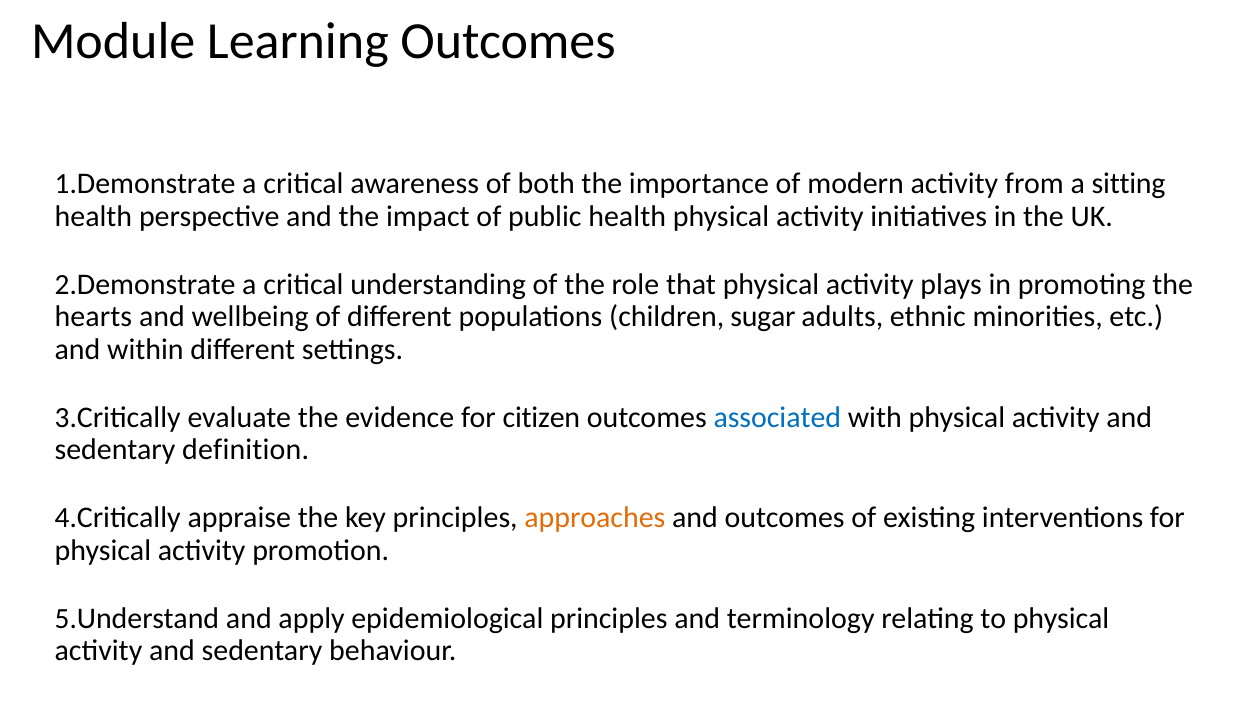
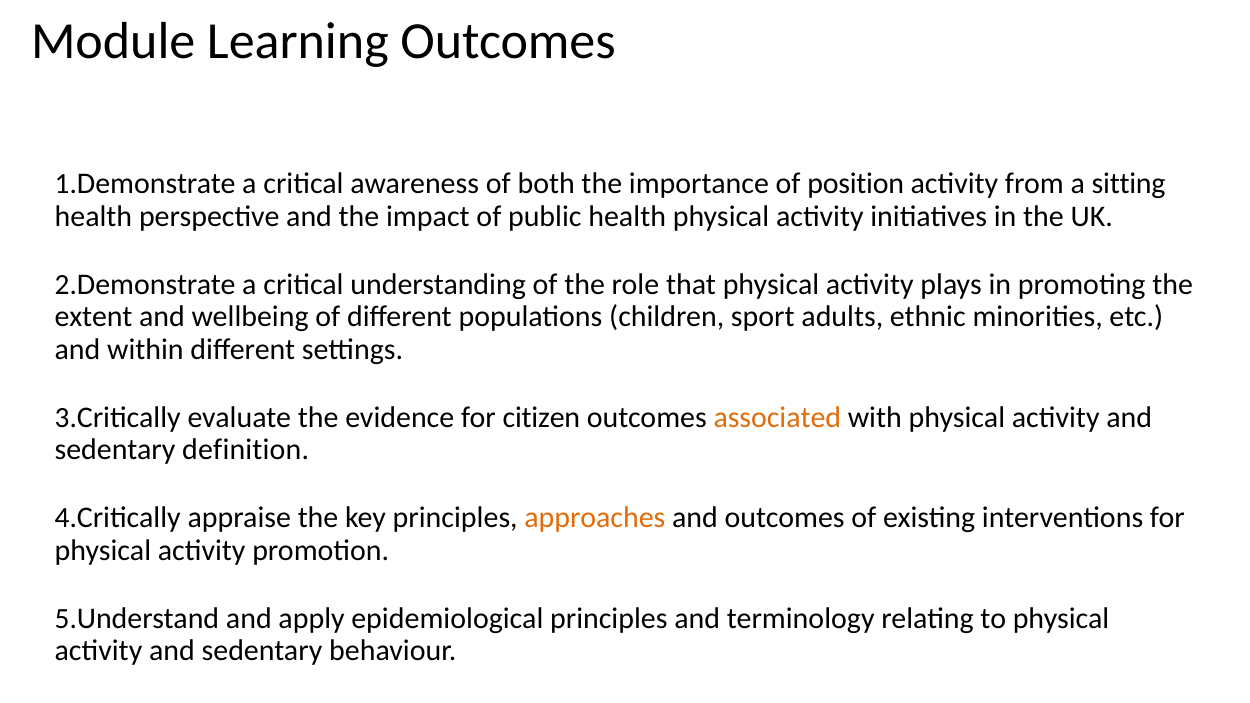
modern: modern -> position
hearts: hearts -> extent
sugar: sugar -> sport
associated colour: blue -> orange
